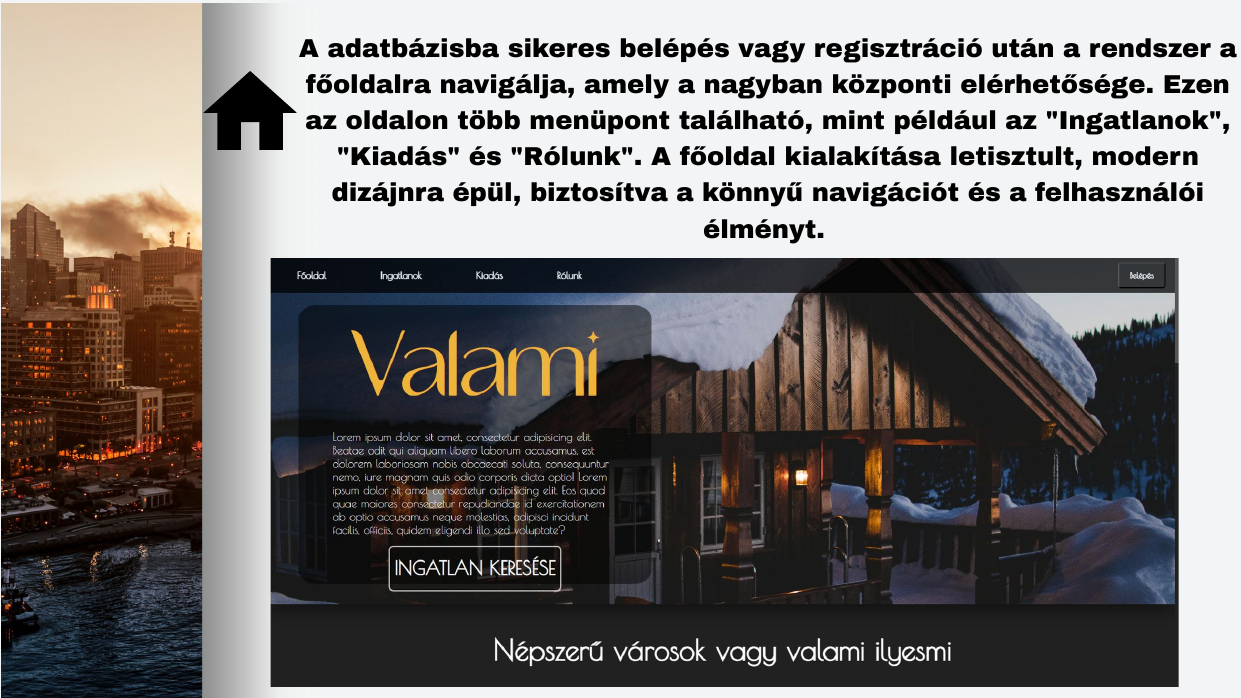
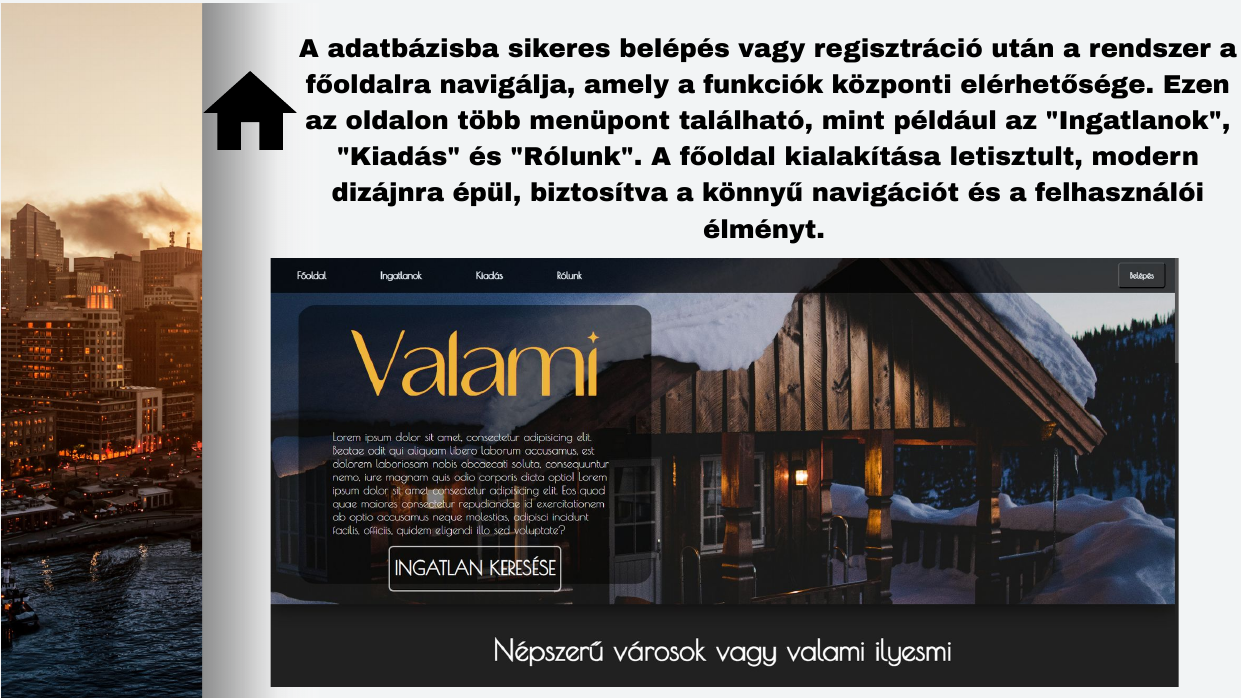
nagyban: nagyban -> funkciók
